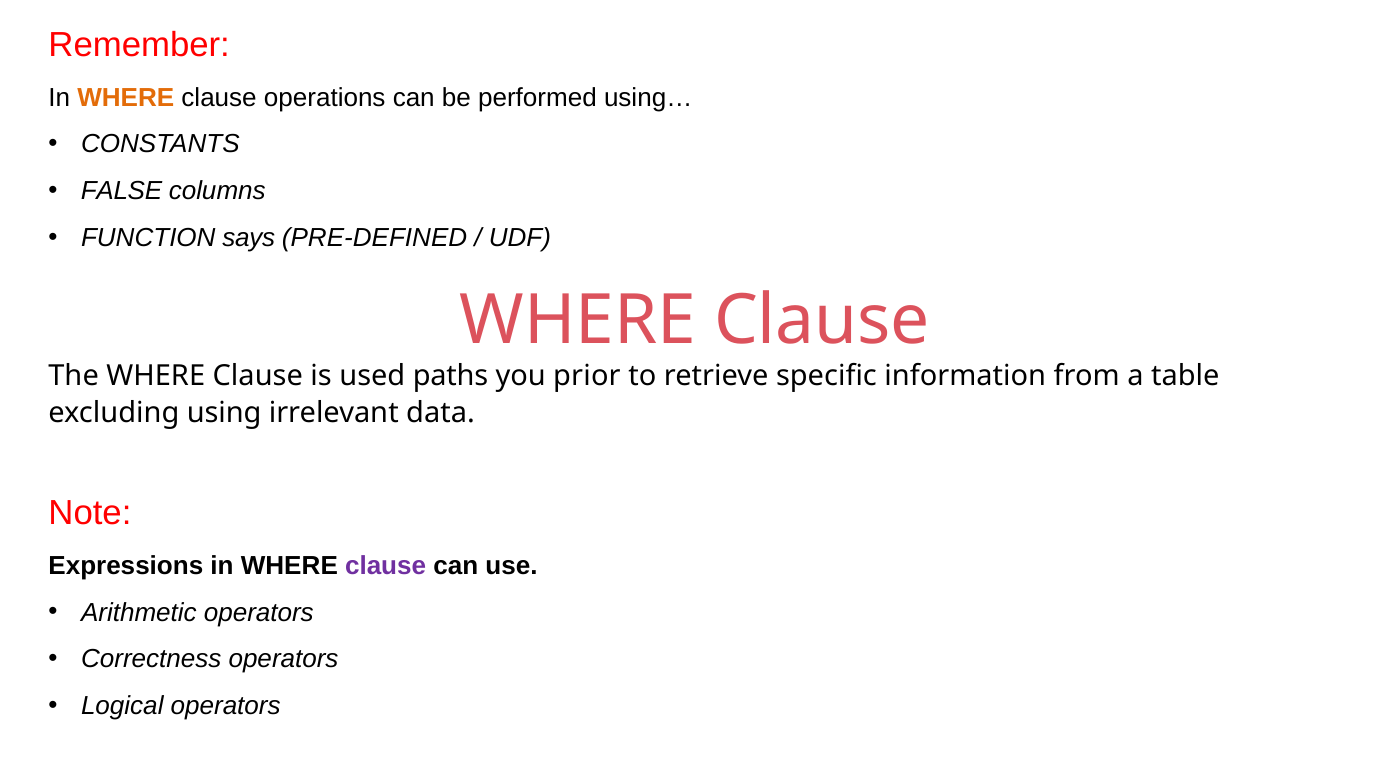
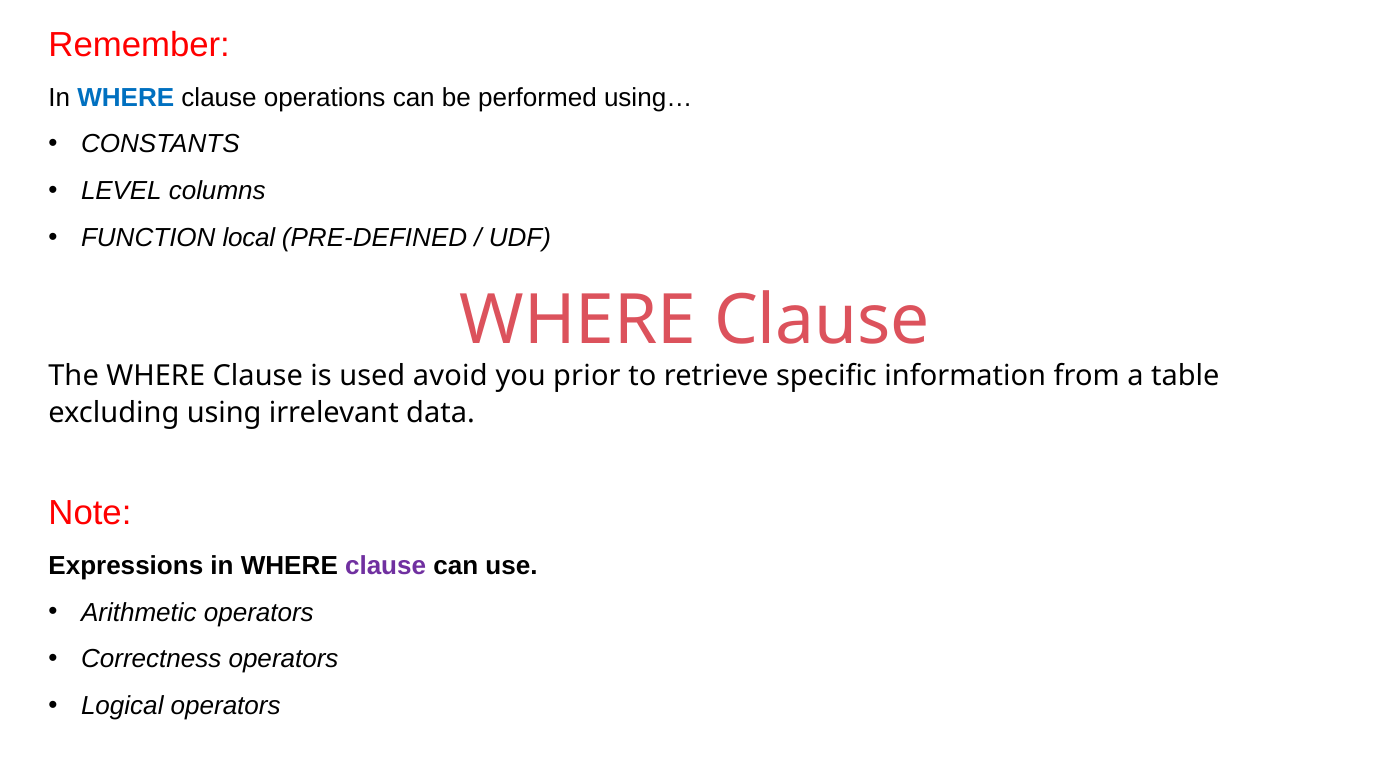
WHERE at (126, 97) colour: orange -> blue
FALSE: FALSE -> LEVEL
says: says -> local
paths: paths -> avoid
